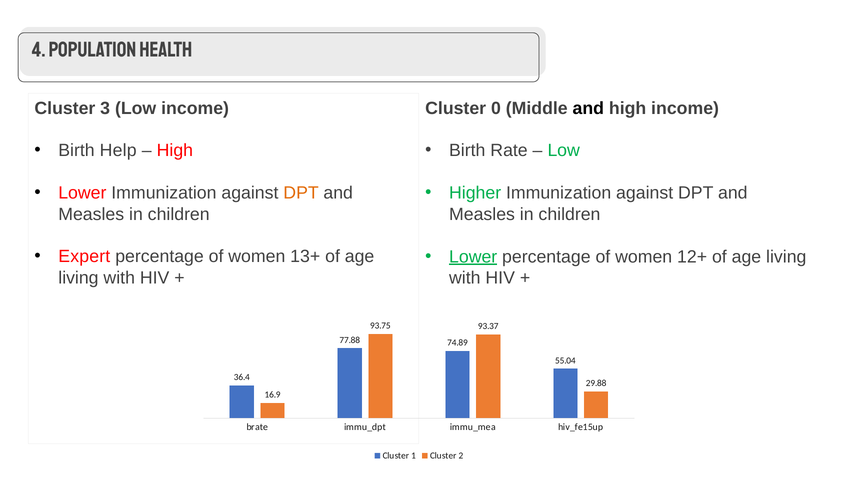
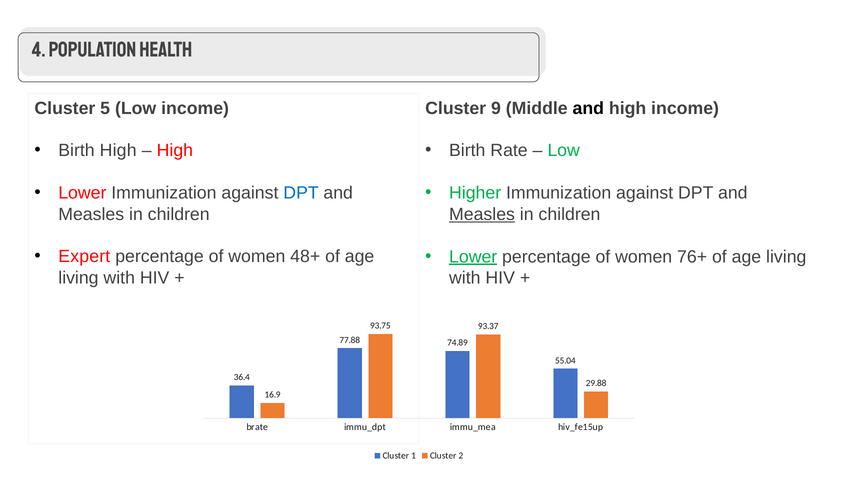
3: 3 -> 5
0: 0 -> 9
Birth Help: Help -> High
DPT at (301, 193) colour: orange -> blue
Measles at (482, 214) underline: none -> present
13+: 13+ -> 48+
12+: 12+ -> 76+
